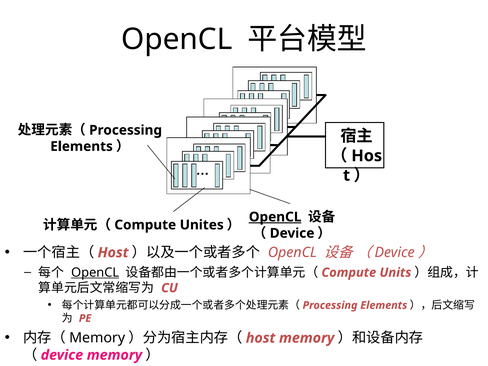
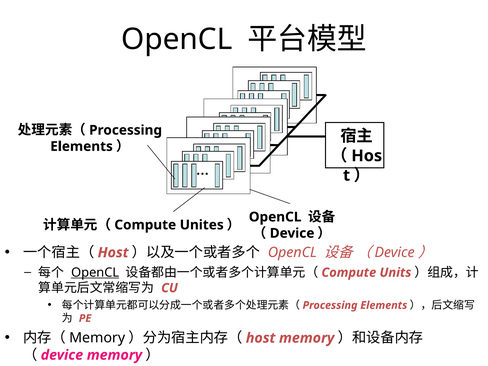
OpenCL at (275, 217) underline: present -> none
